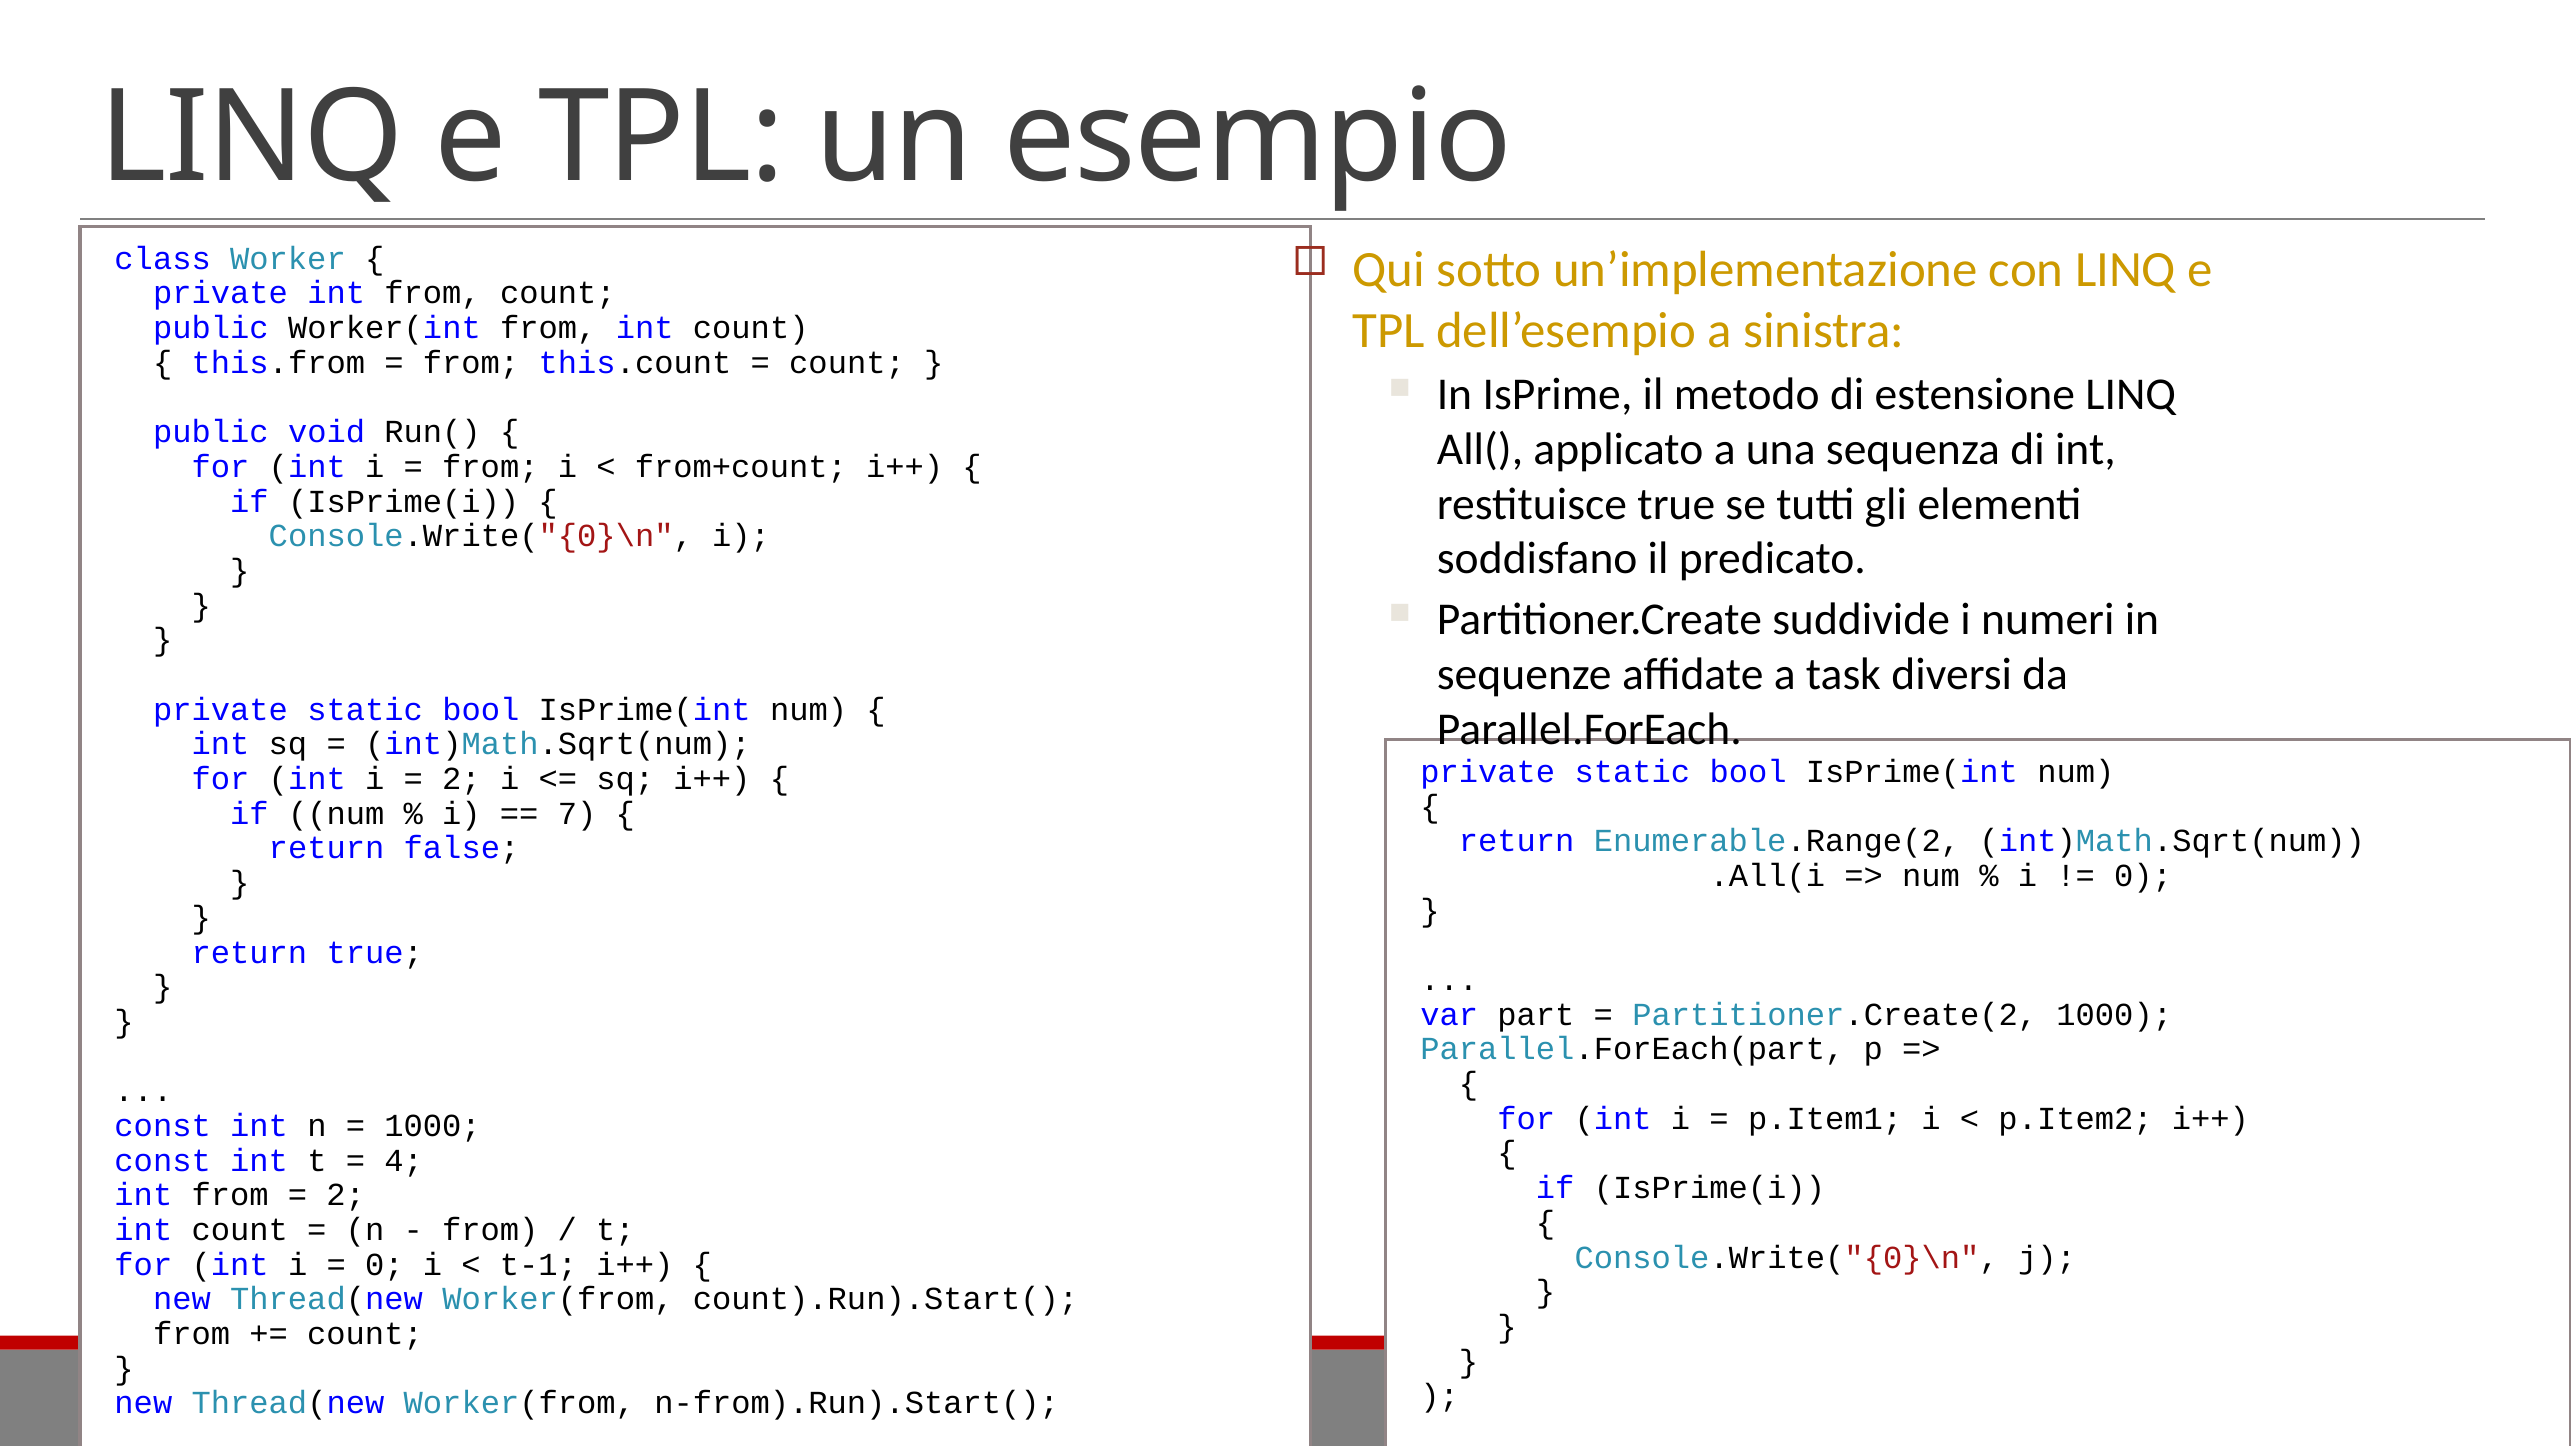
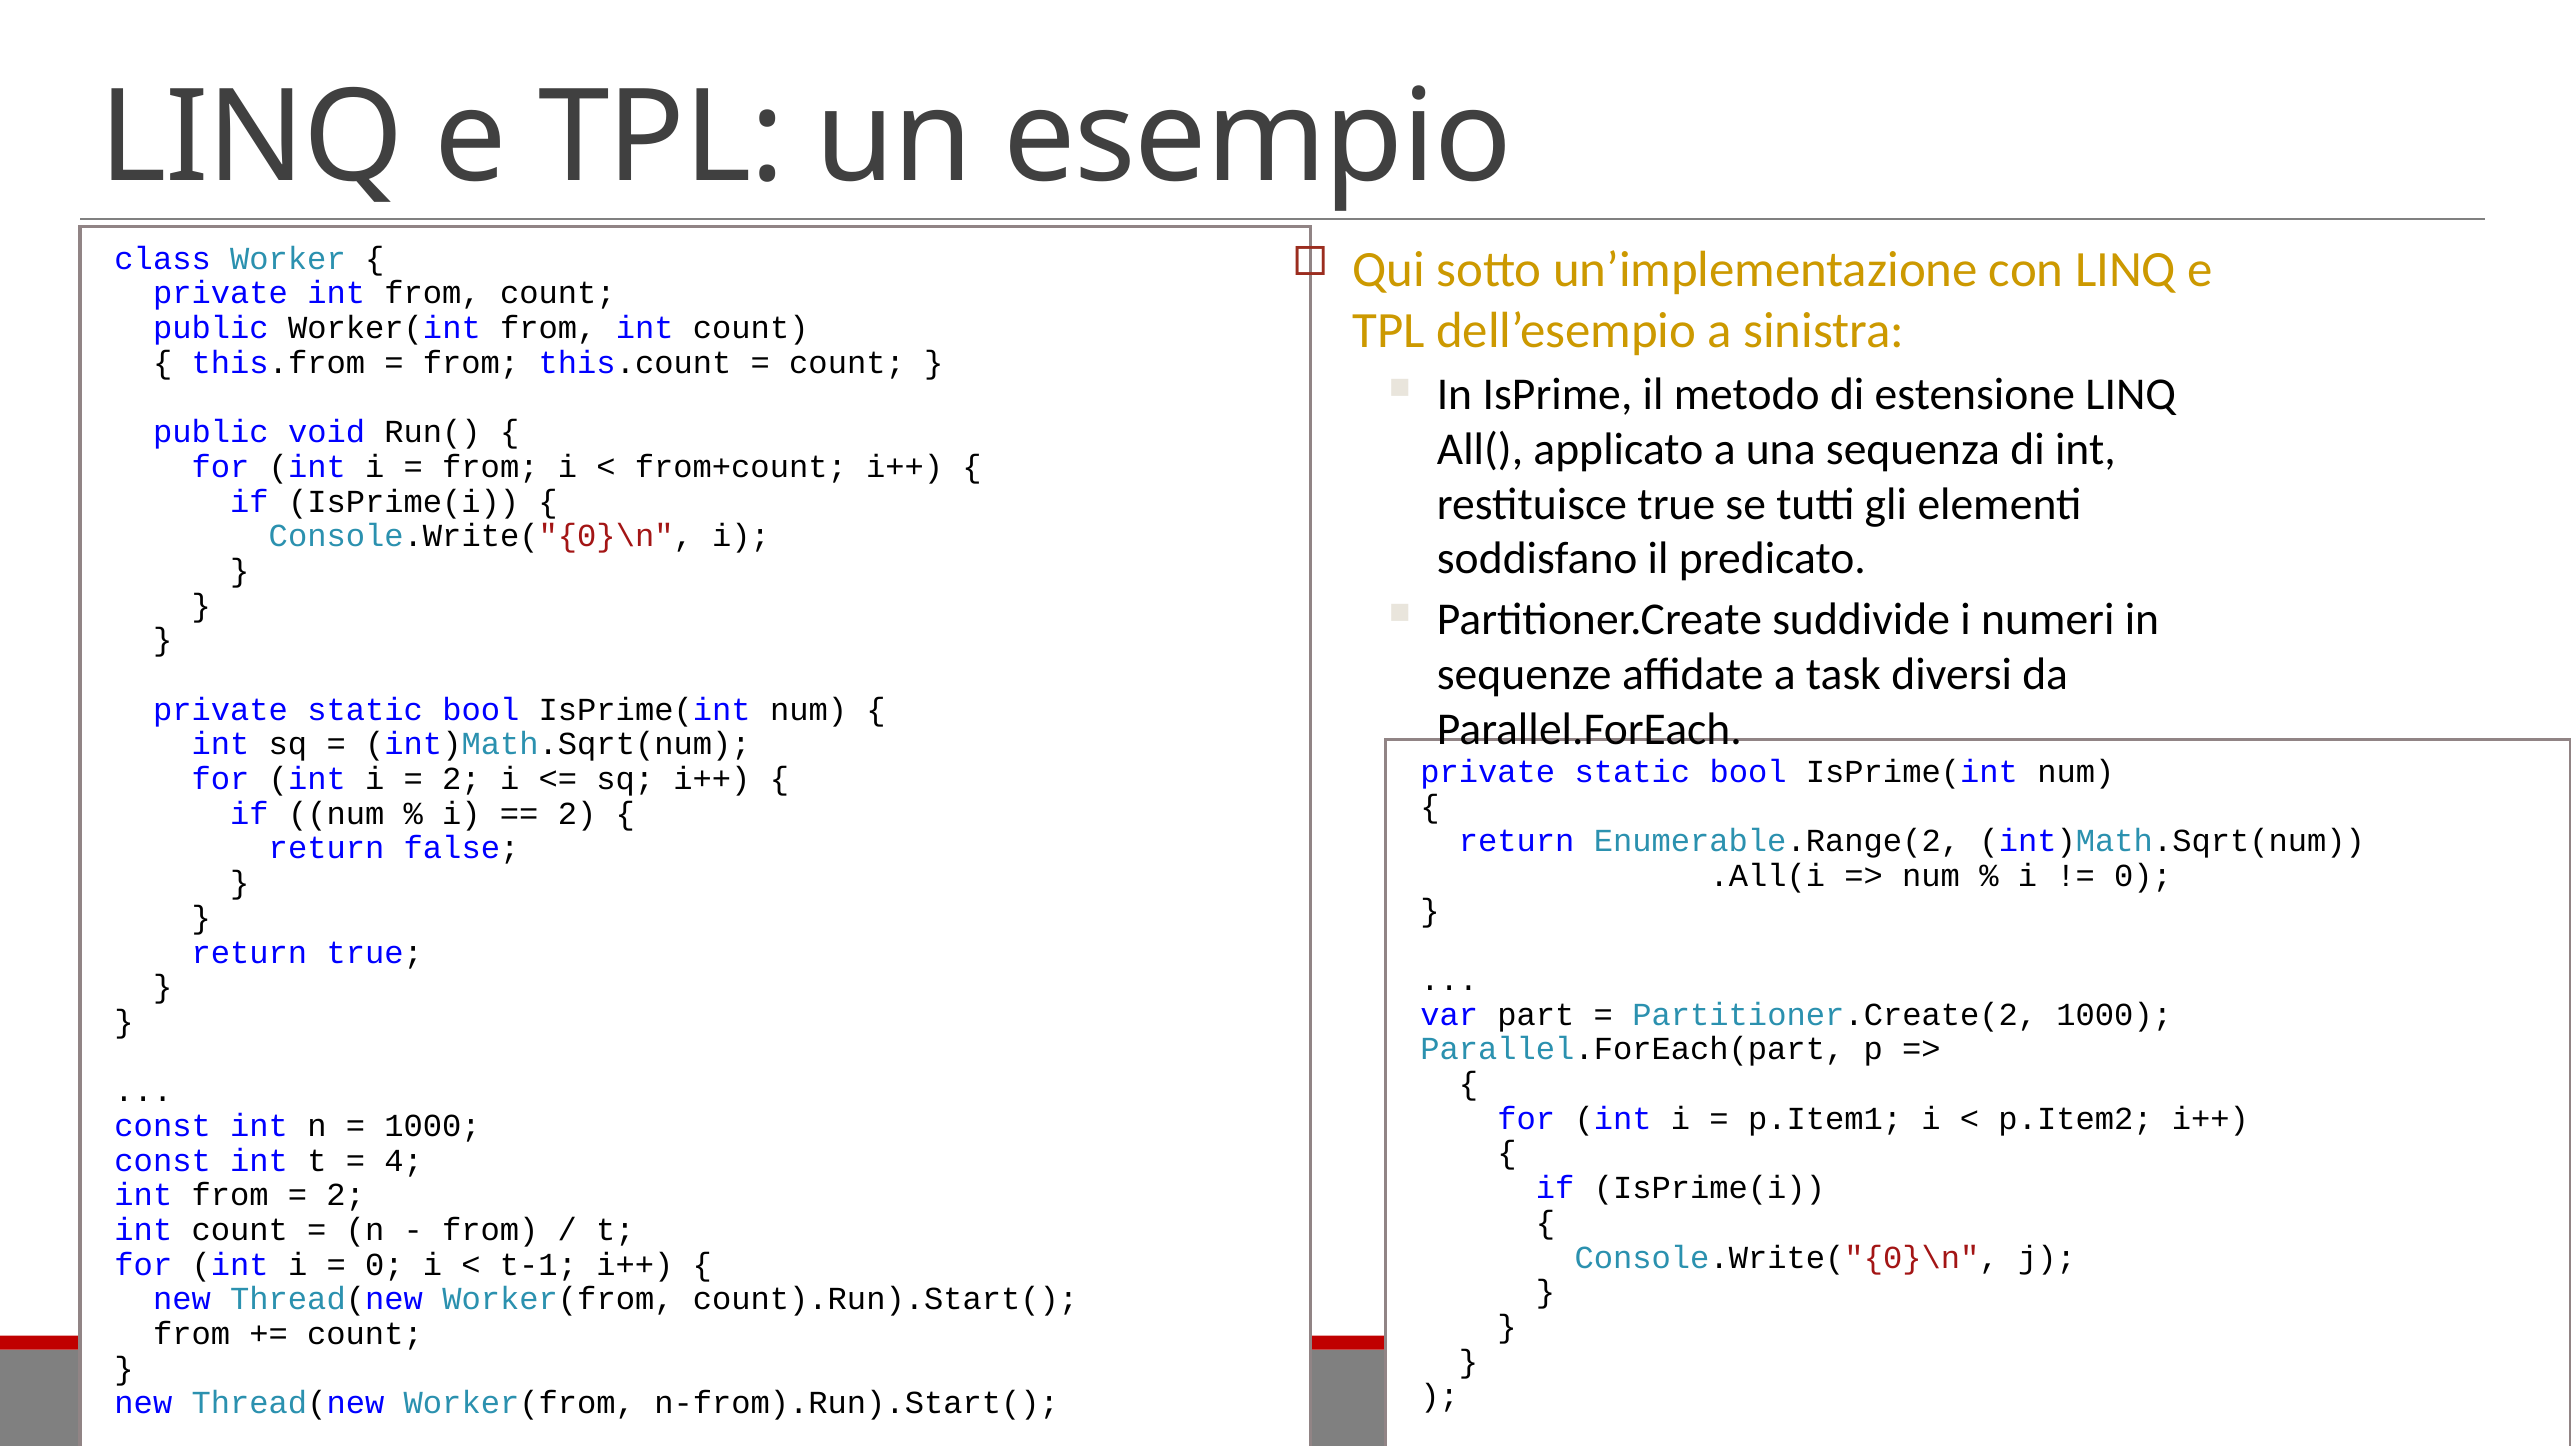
7 at (577, 814): 7 -> 2
